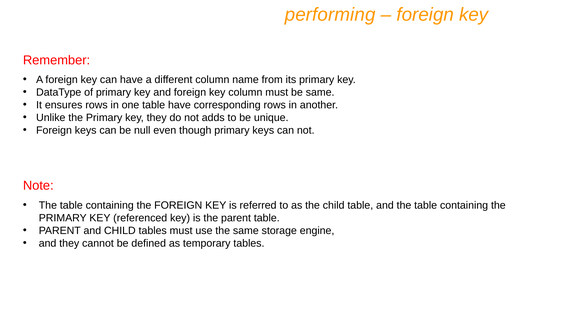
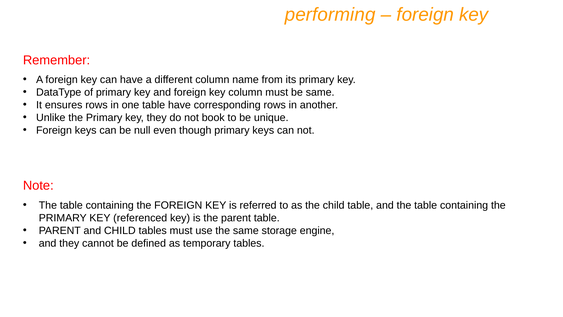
adds: adds -> book
